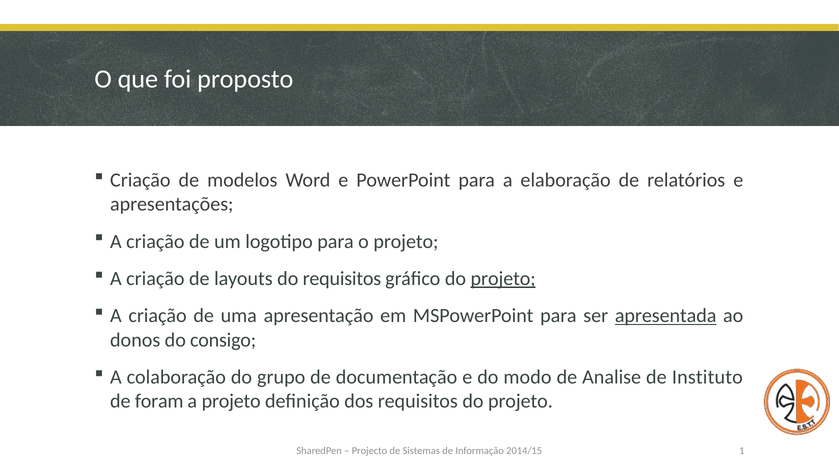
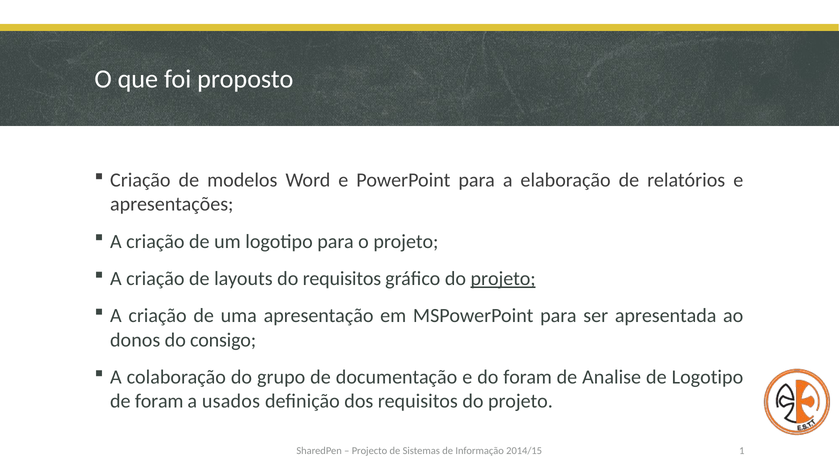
apresentada underline: present -> none
do modo: modo -> foram
de Instituto: Instituto -> Logotipo
a projeto: projeto -> usados
